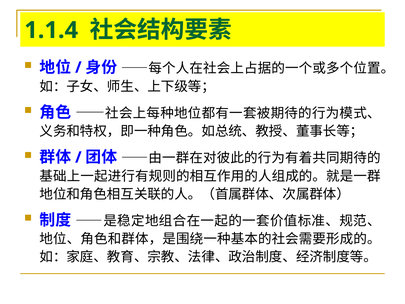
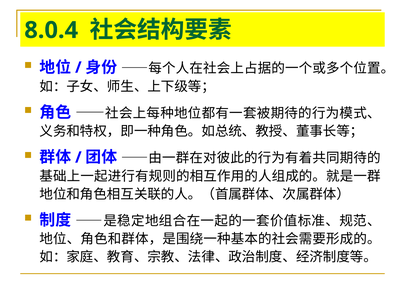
1.1.4: 1.1.4 -> 8.0.4
